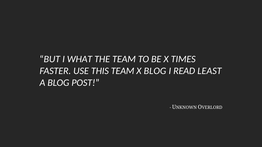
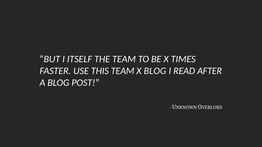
WHAT: WHAT -> ITSELF
LEAST: LEAST -> AFTER
